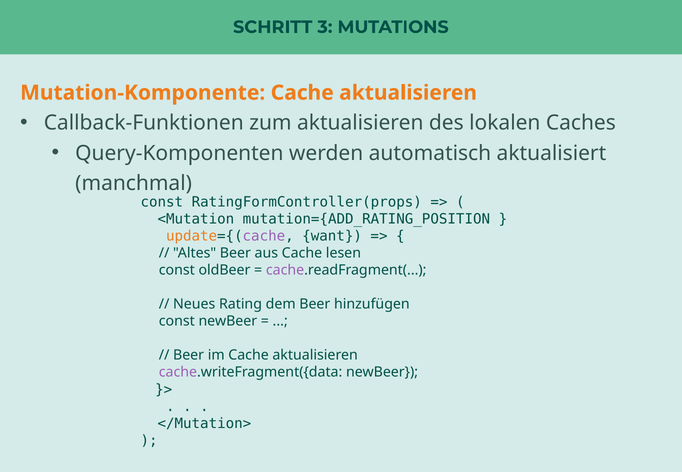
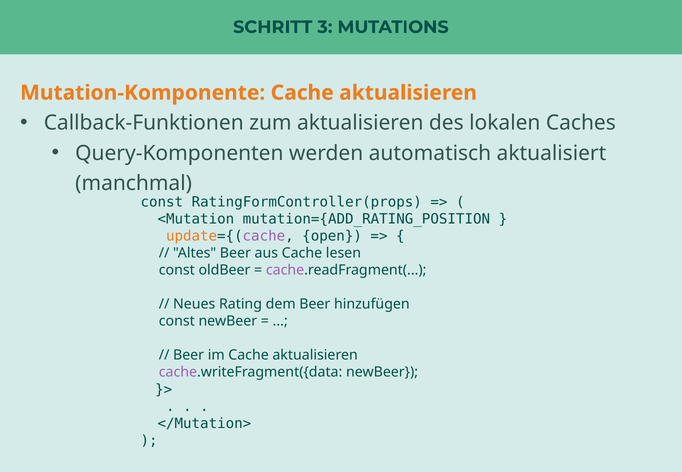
want: want -> open
